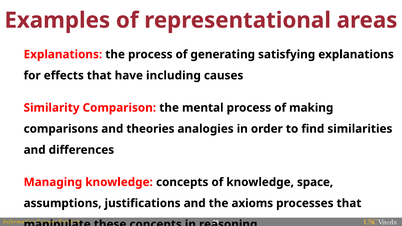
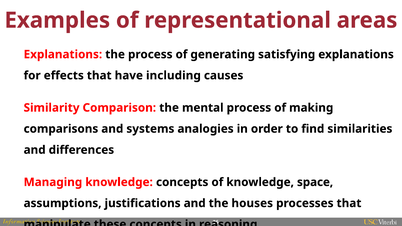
theories: theories -> systems
axioms: axioms -> houses
